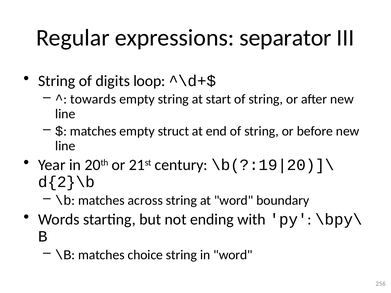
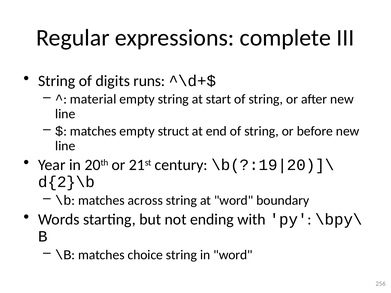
separator: separator -> complete
loop: loop -> runs
towards: towards -> material
